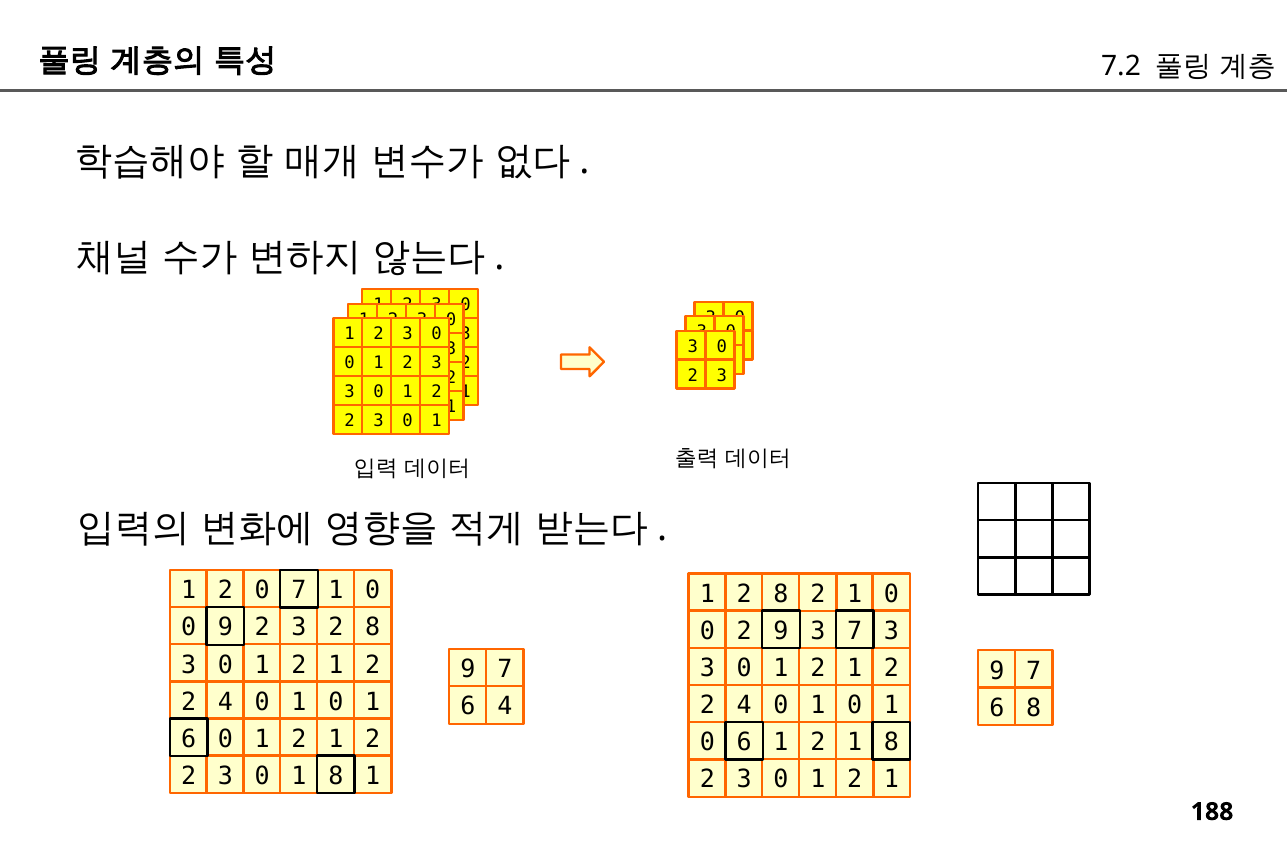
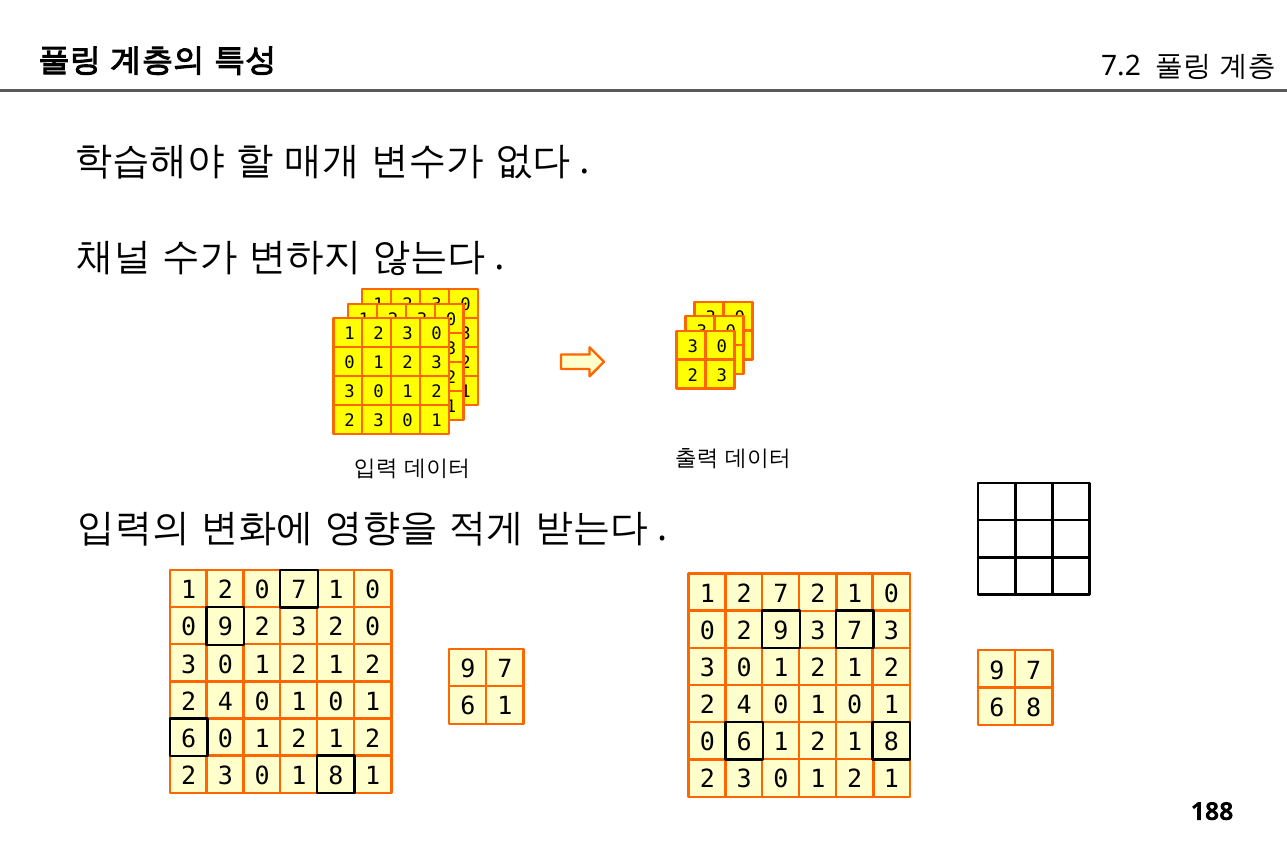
1 2 8: 8 -> 7
3 2 8: 8 -> 0
6 4: 4 -> 1
